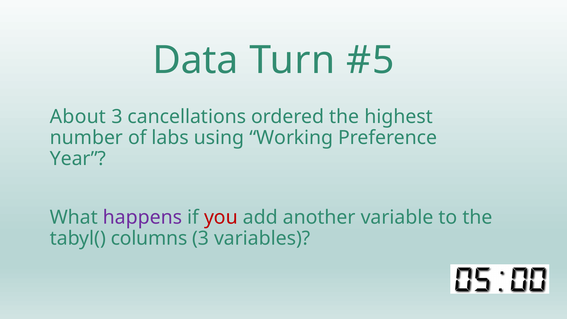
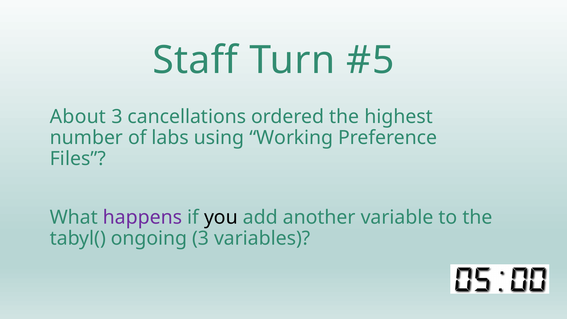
Data: Data -> Staff
Year: Year -> Files
you colour: red -> black
columns: columns -> ongoing
